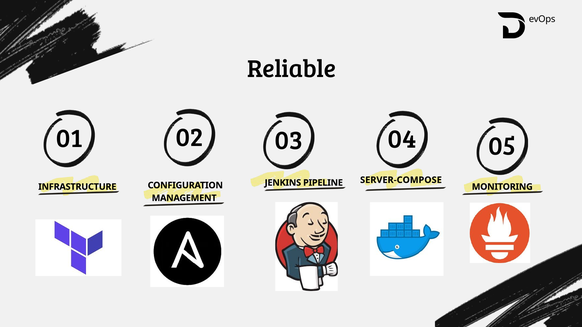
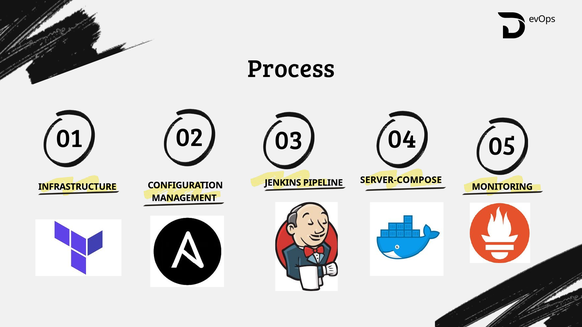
Reliable: Reliable -> Process
